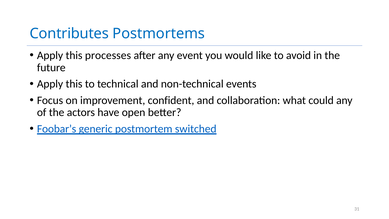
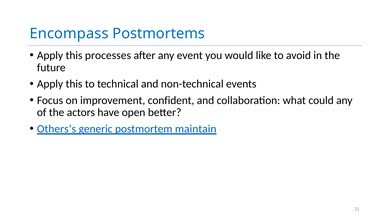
Contributes: Contributes -> Encompass
Foobar’s: Foobar’s -> Others’s
switched: switched -> maintain
